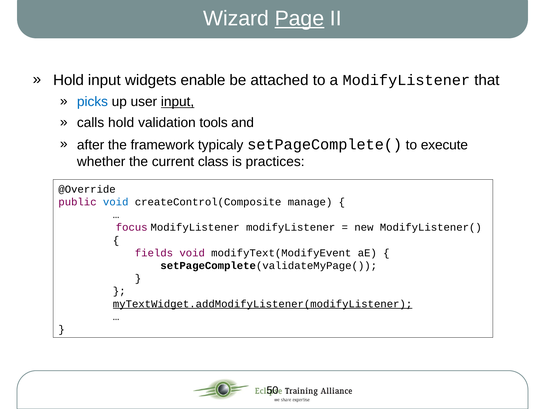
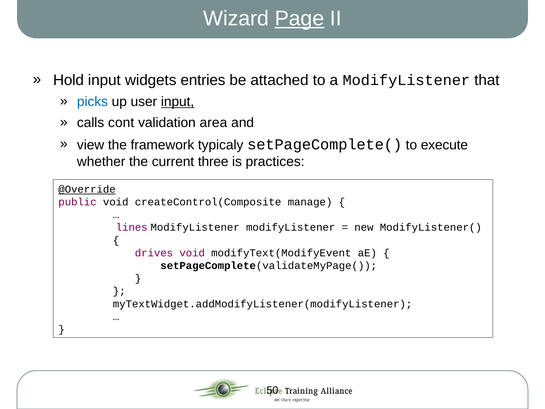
enable: enable -> entries
calls hold: hold -> cont
tools: tools -> area
after: after -> view
class: class -> three
@Override underline: none -> present
void at (116, 202) colour: blue -> black
focus: focus -> lines
fields: fields -> drives
myTextWidget.addModifyListener(modifyListener underline: present -> none
